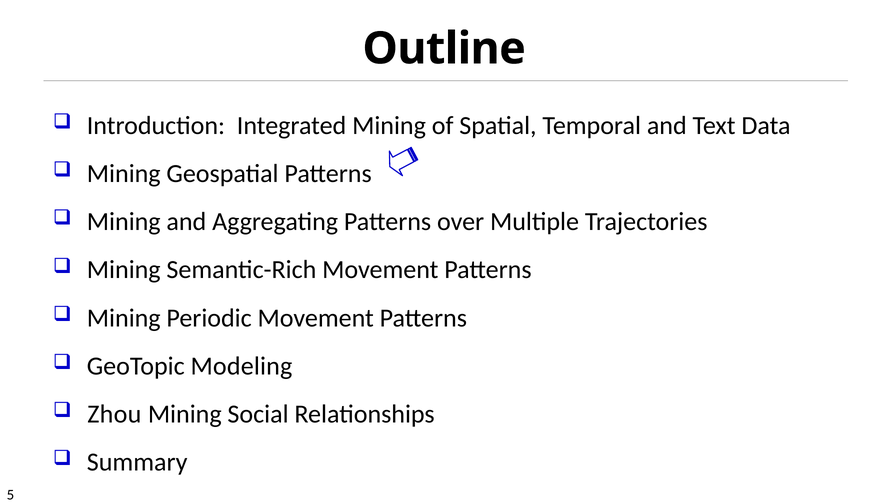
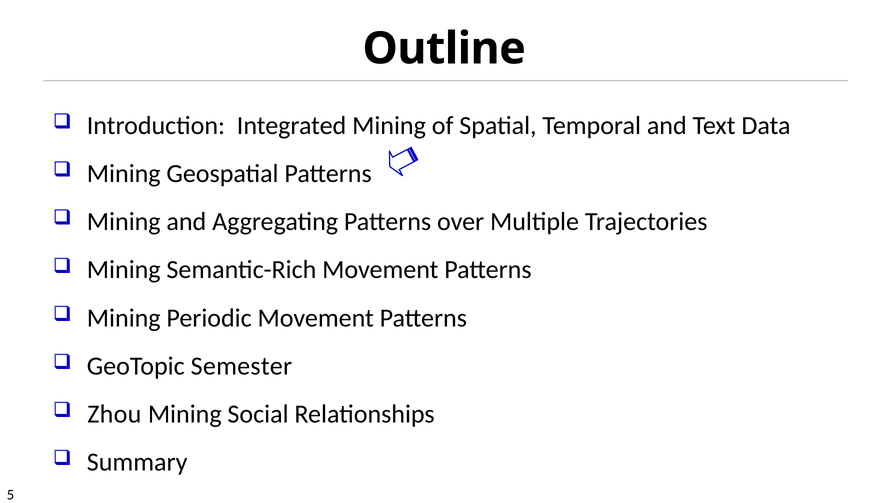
Modeling: Modeling -> Semester
